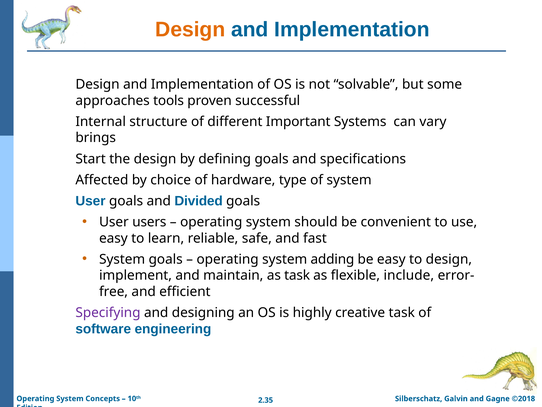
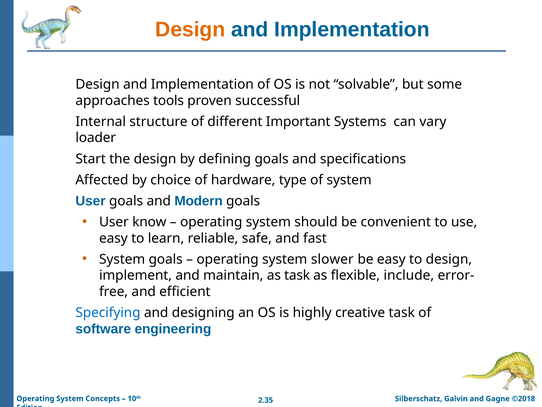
brings: brings -> loader
Divided: Divided -> Modern
users: users -> know
adding: adding -> slower
Specifying colour: purple -> blue
